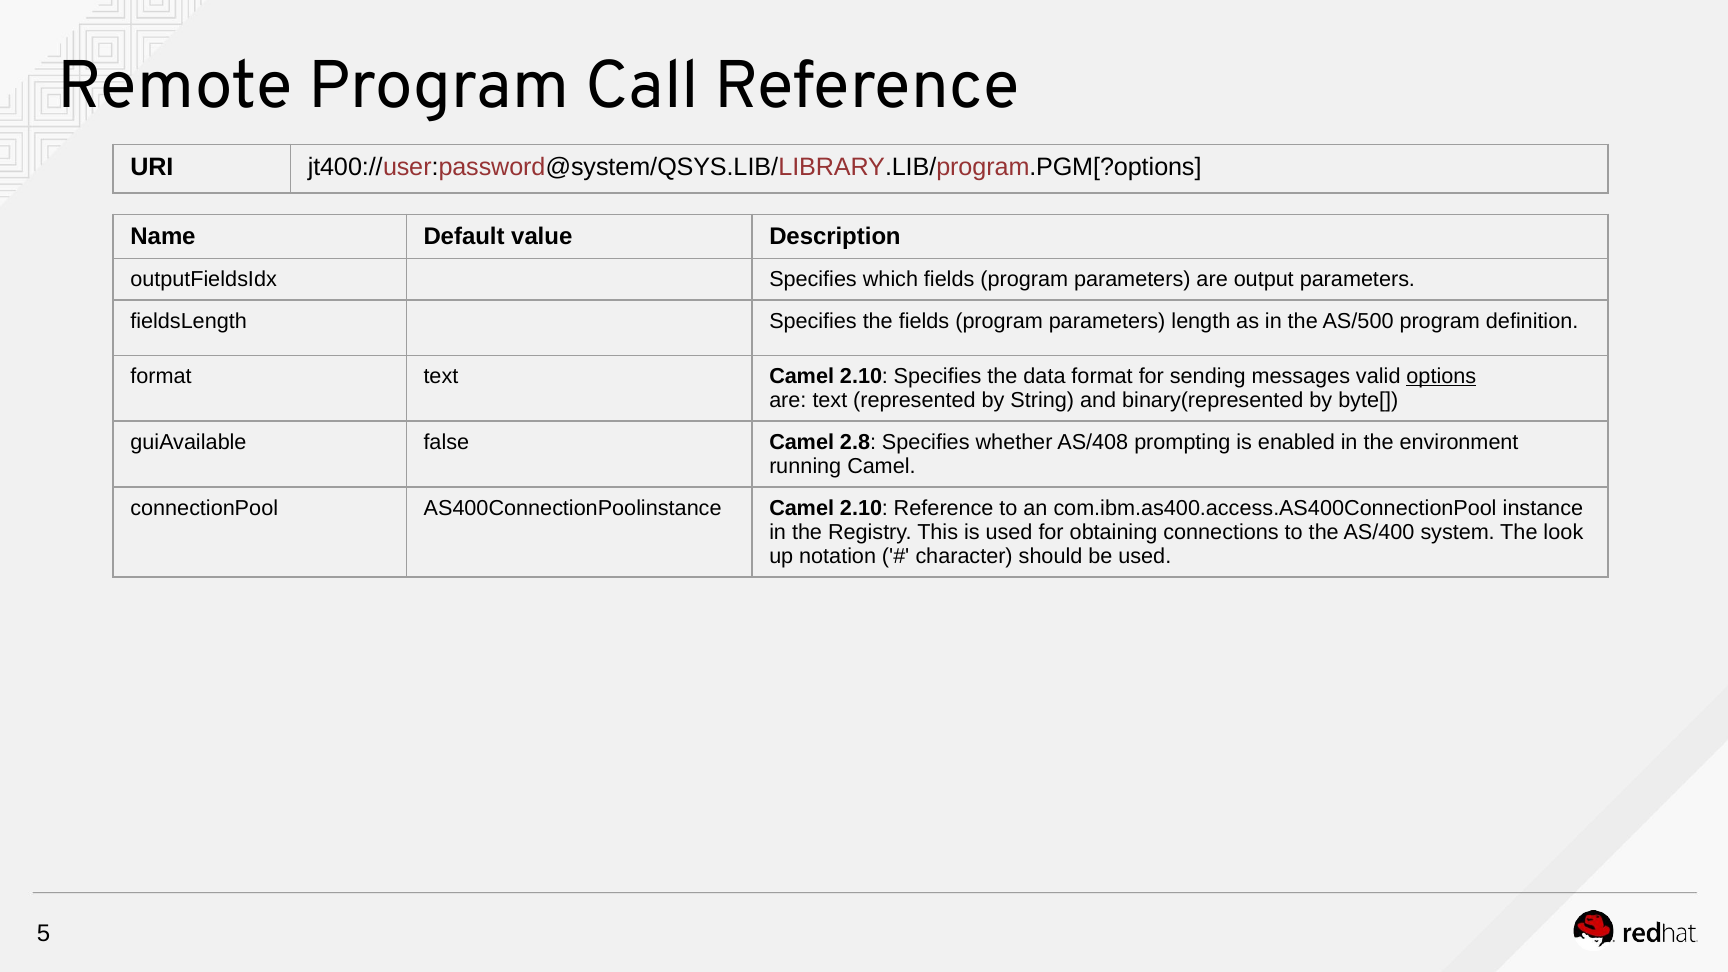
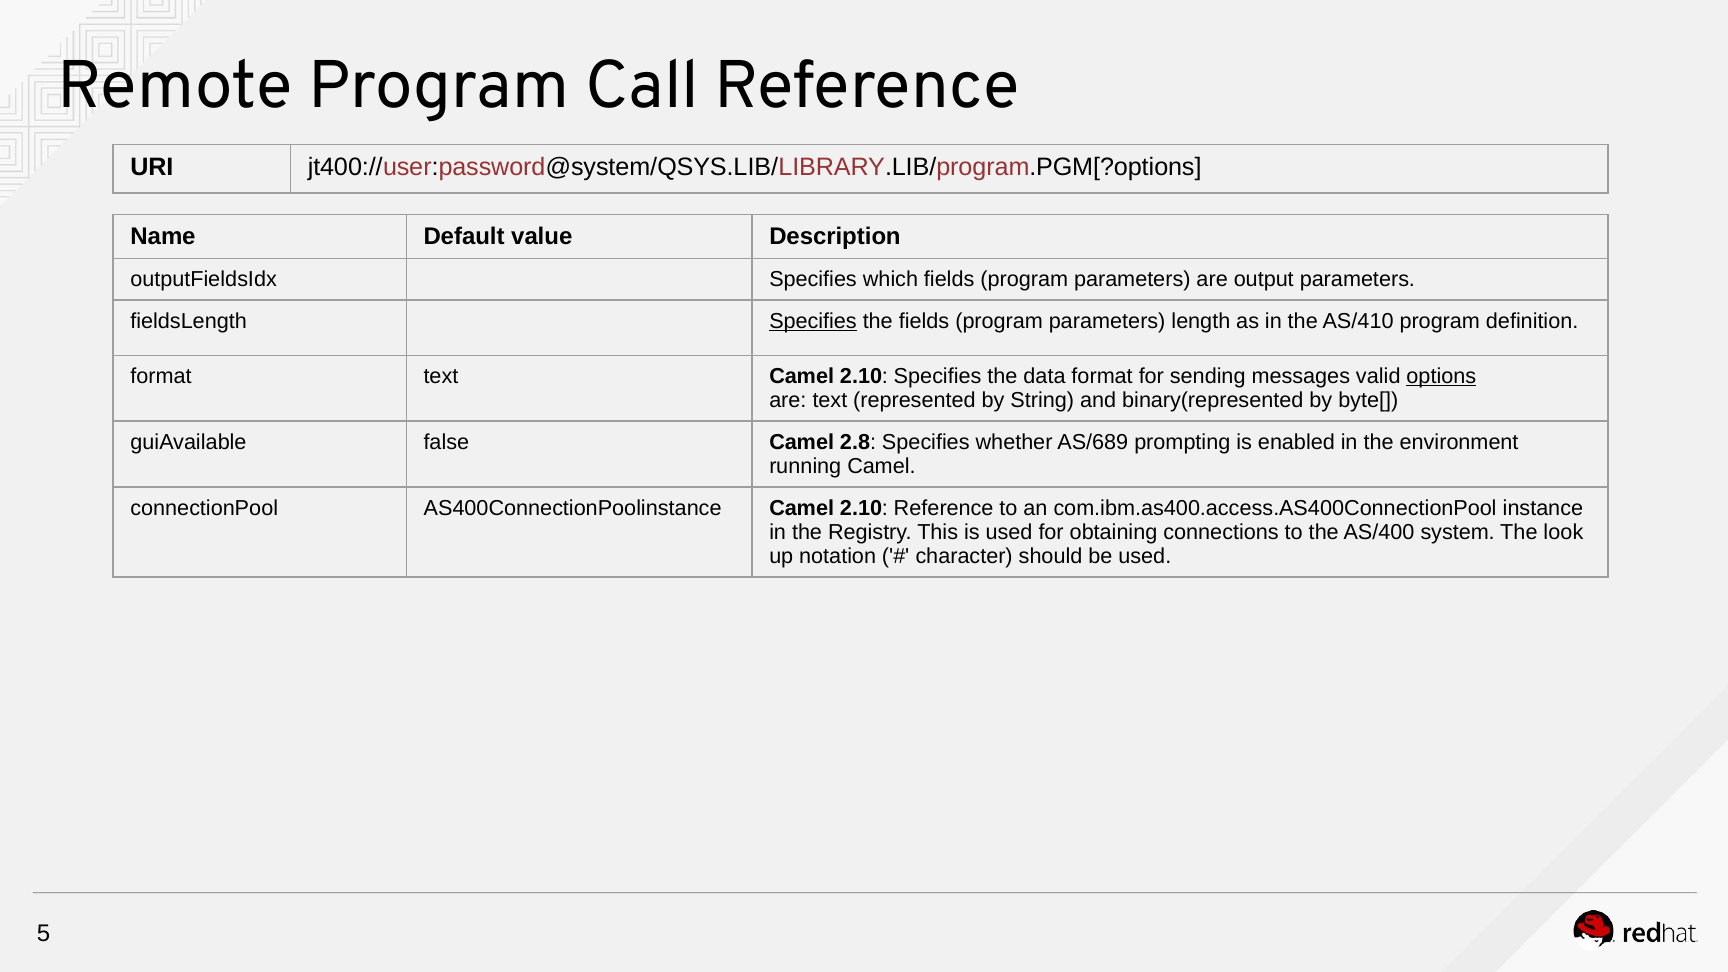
Specifies at (813, 321) underline: none -> present
AS/500: AS/500 -> AS/410
AS/408: AS/408 -> AS/689
